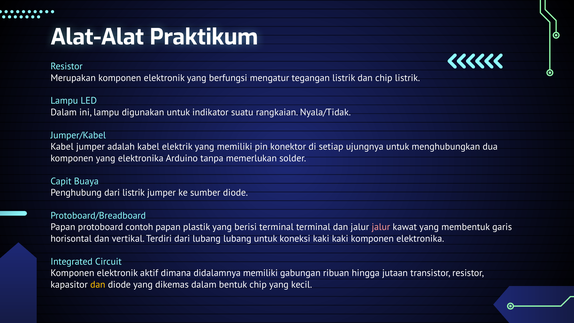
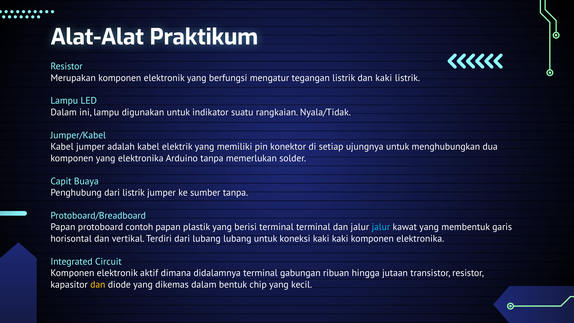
dan chip: chip -> kaki
sumber diode: diode -> tanpa
jalur at (381, 227) colour: pink -> light blue
didalamnya memiliki: memiliki -> terminal
